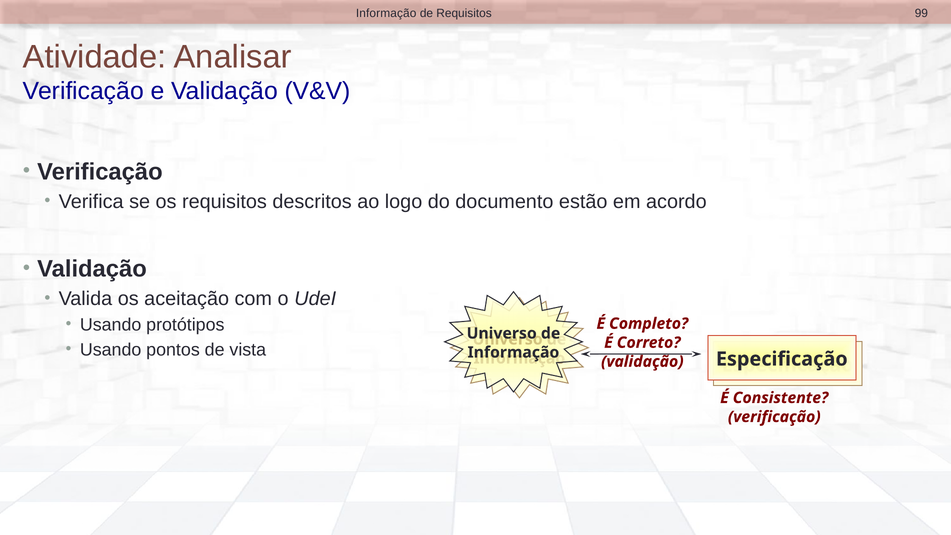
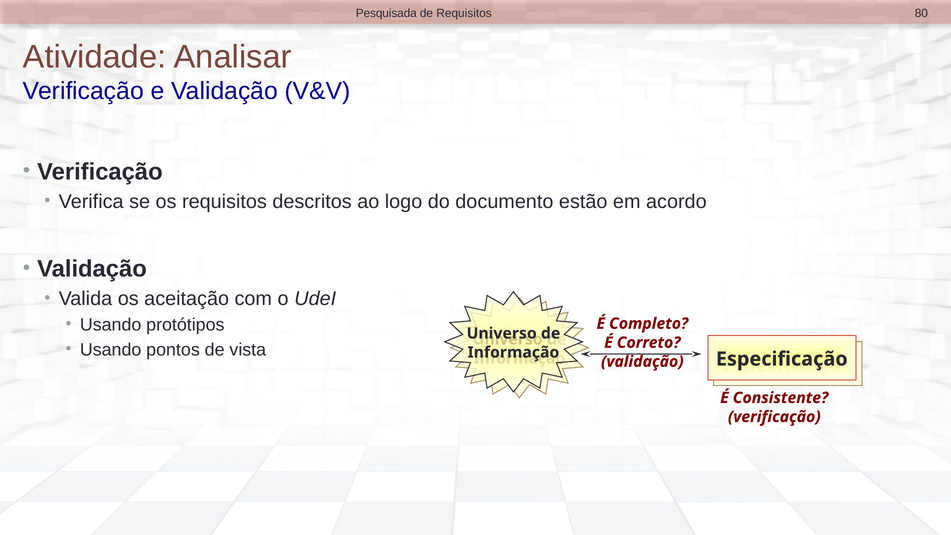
Informação at (386, 13): Informação -> Pesquisada
99: 99 -> 80
